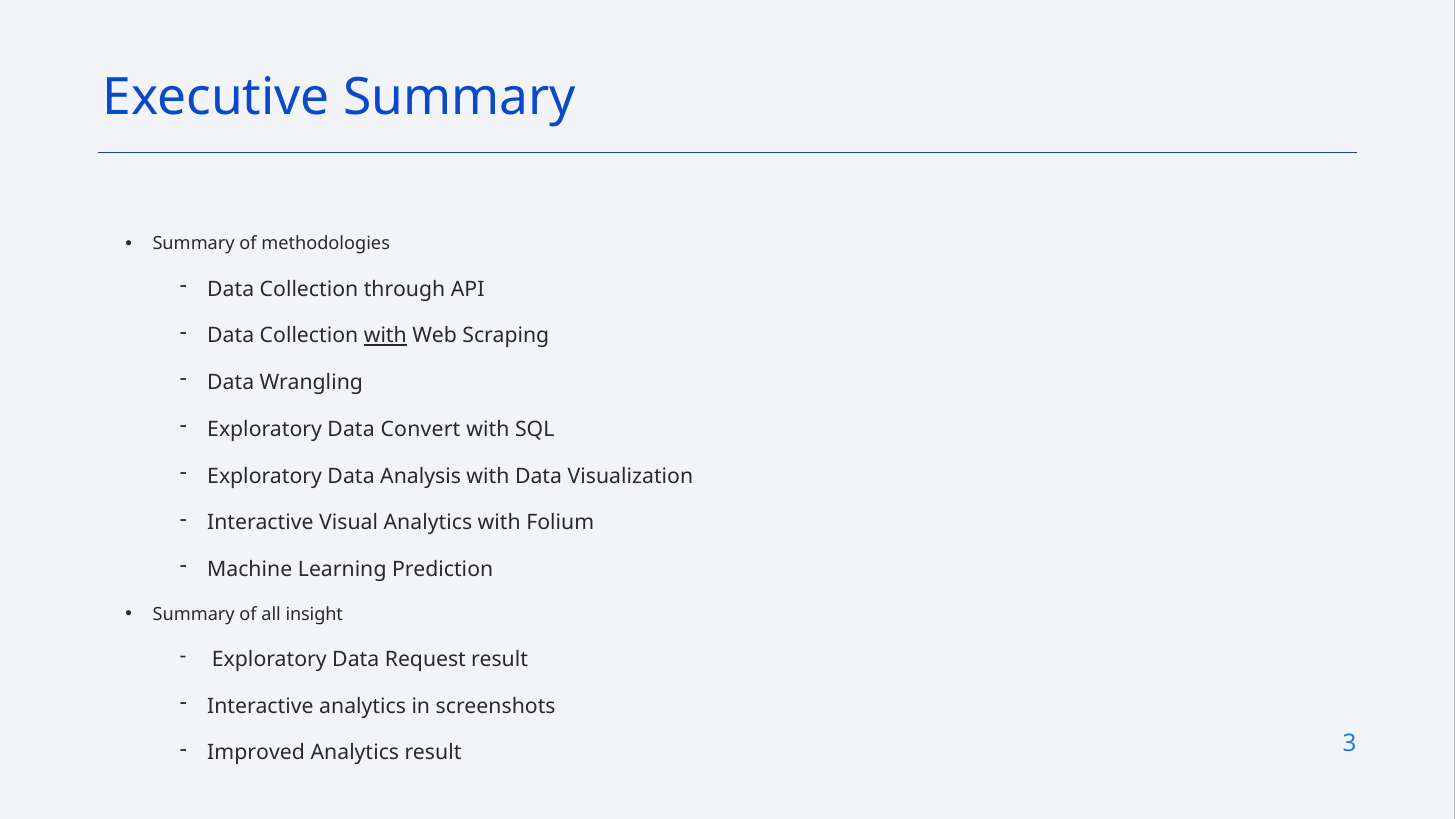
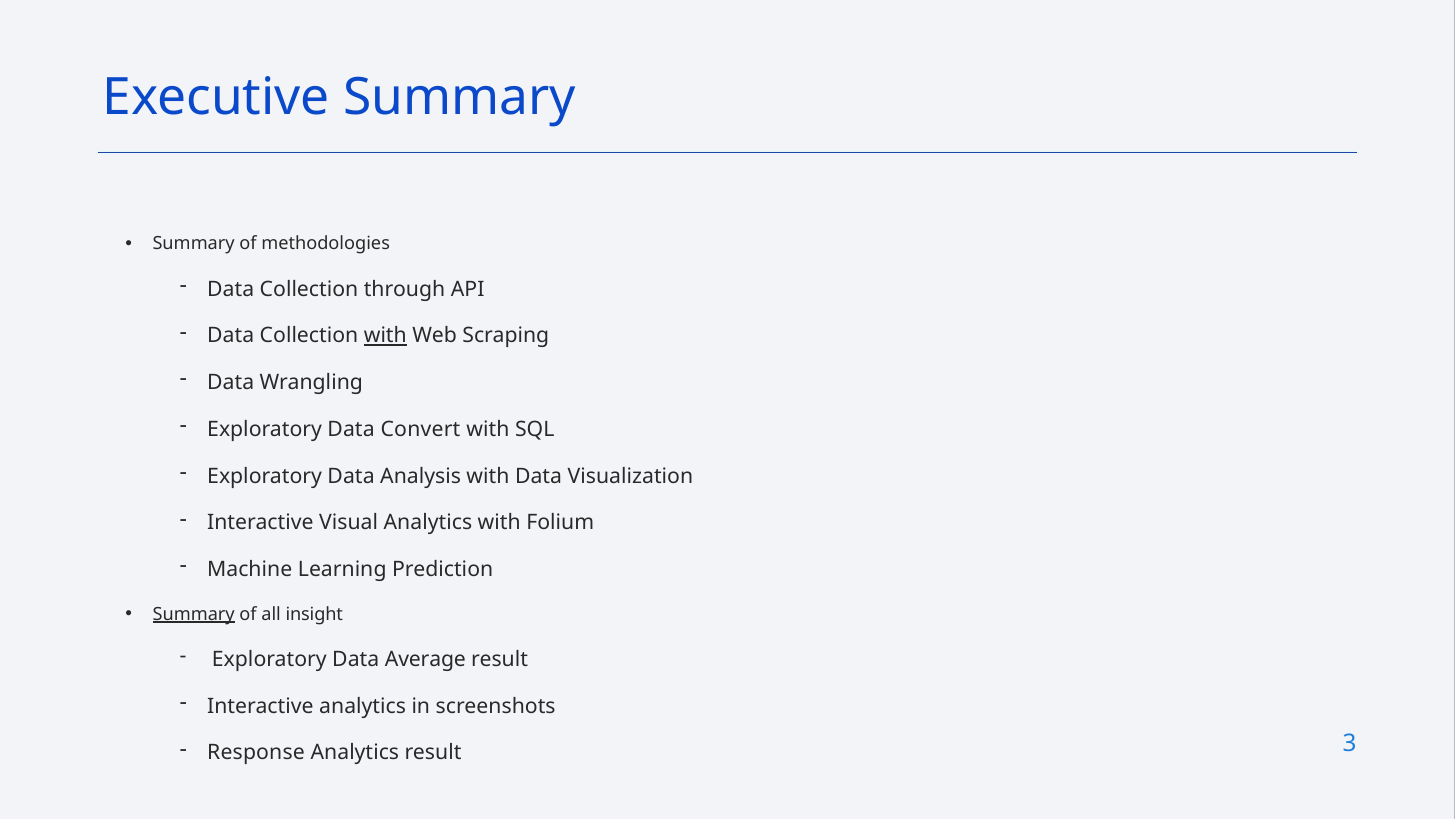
Summary at (194, 614) underline: none -> present
Request: Request -> Average
Improved: Improved -> Response
